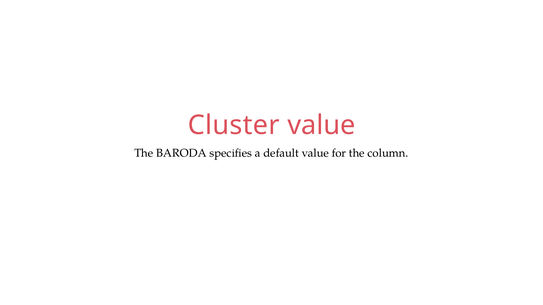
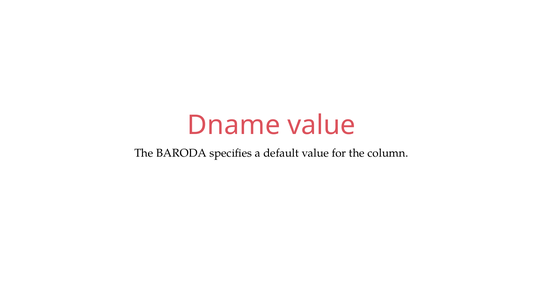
Cluster: Cluster -> Dname
